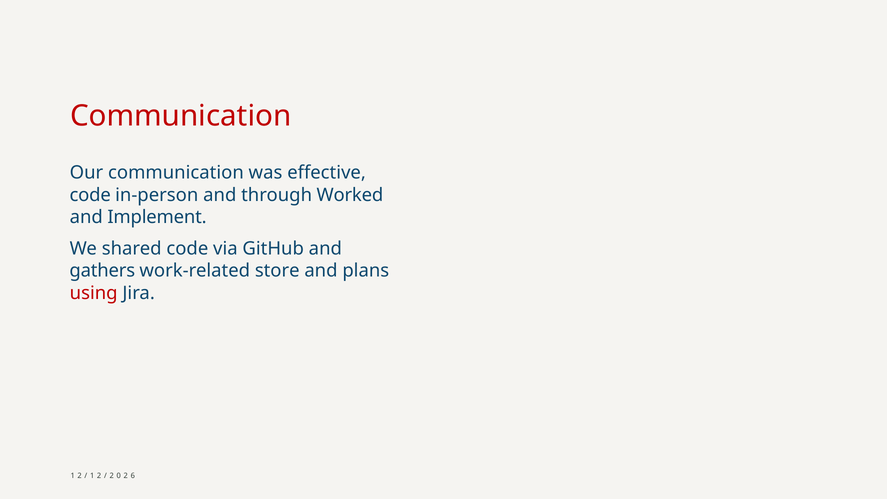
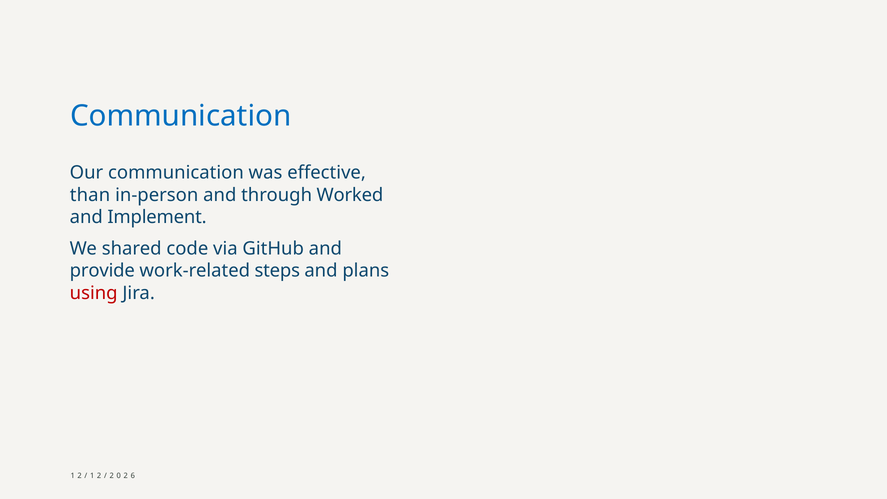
Communication at (181, 116) colour: red -> blue
code at (90, 195): code -> than
gathers: gathers -> provide
store: store -> steps
